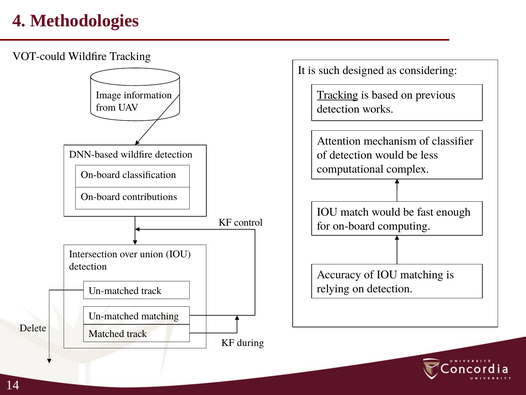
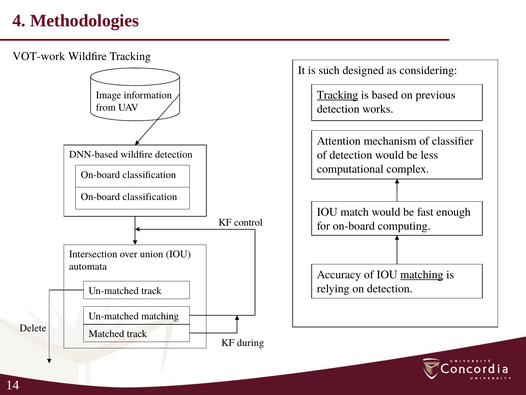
VOT-could: VOT-could -> VOT-work
contributions at (150, 196): contributions -> classification
detection at (88, 266): detection -> automata
matching at (422, 274) underline: none -> present
